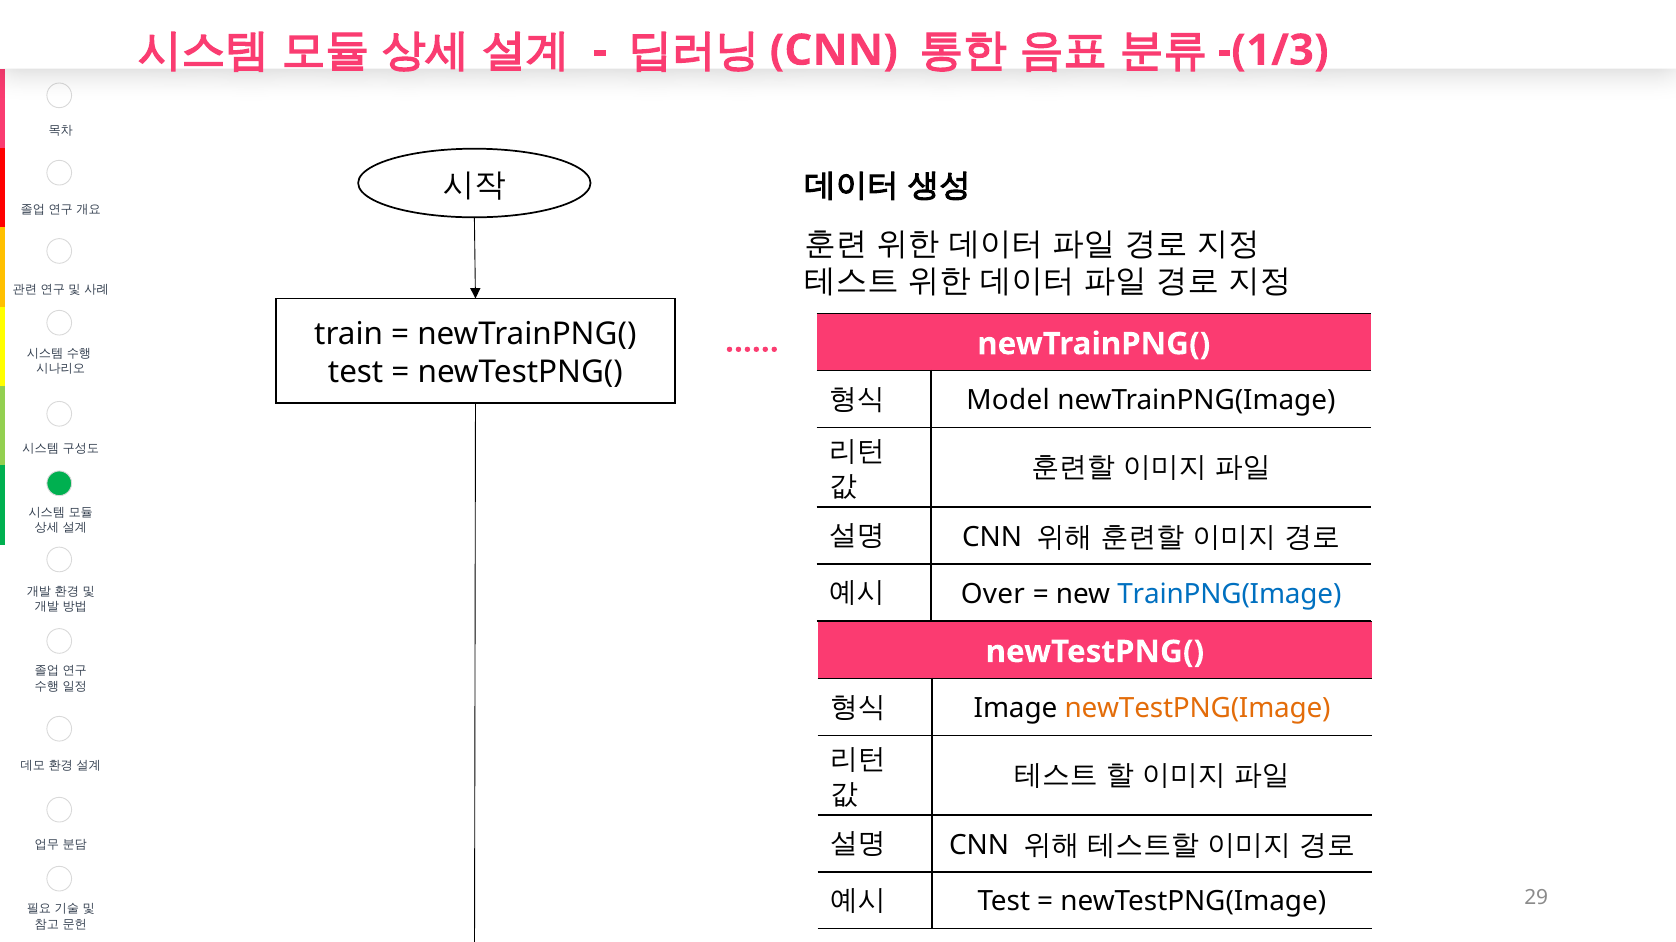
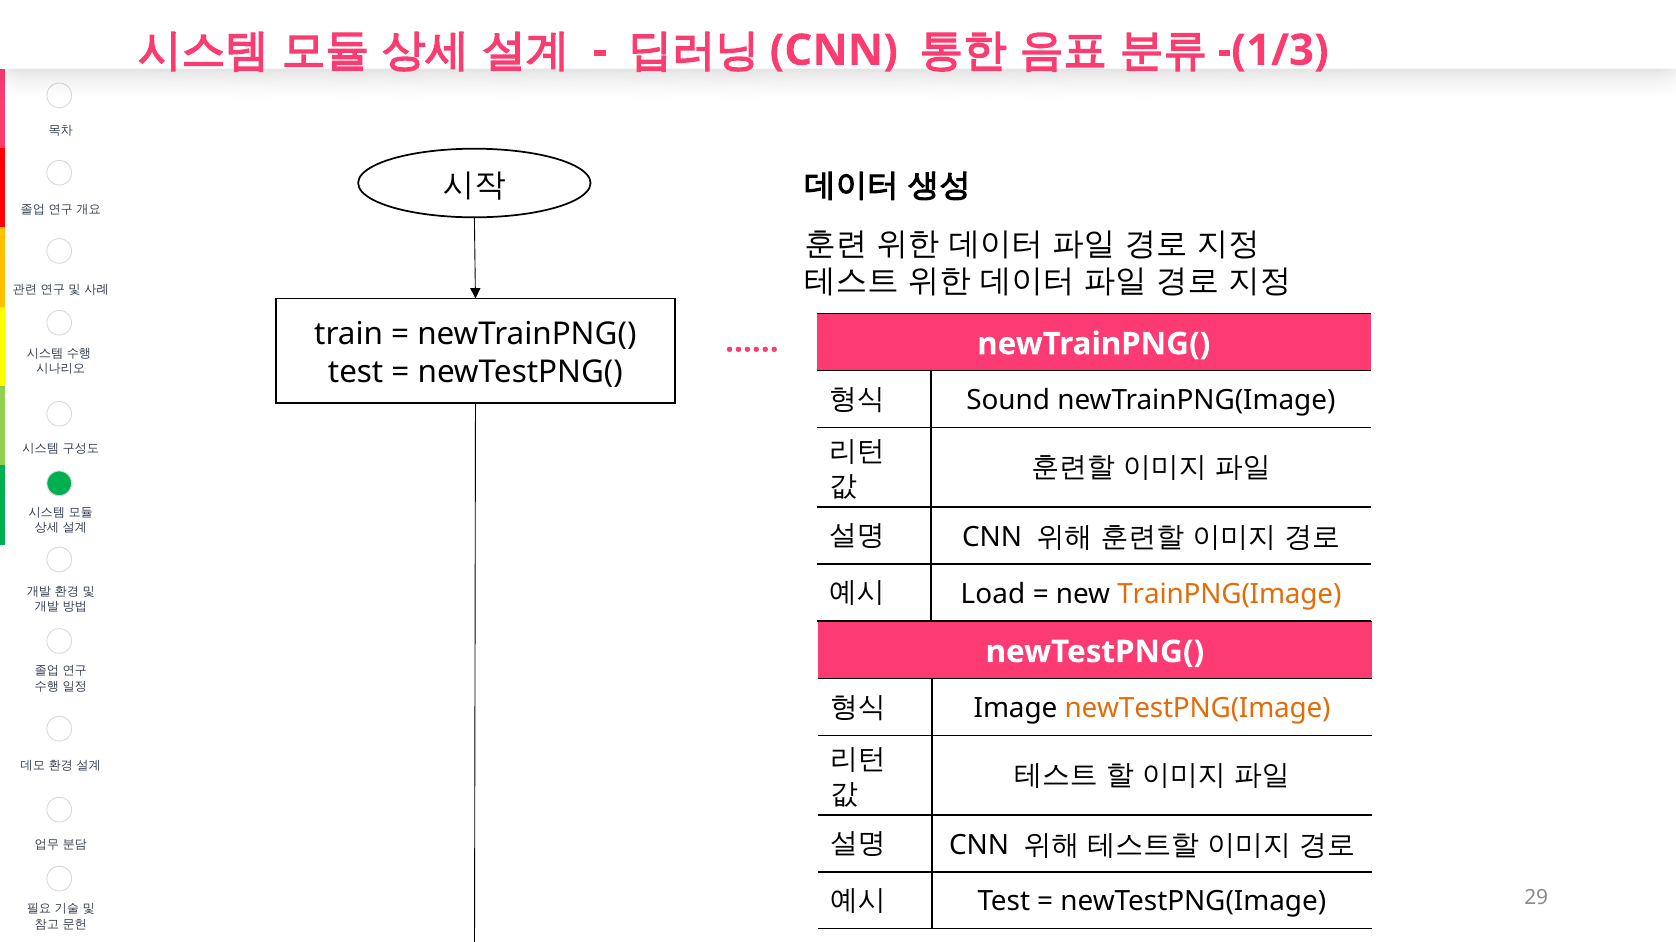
Model: Model -> Sound
Over: Over -> Load
TrainPNG(Image colour: blue -> orange
